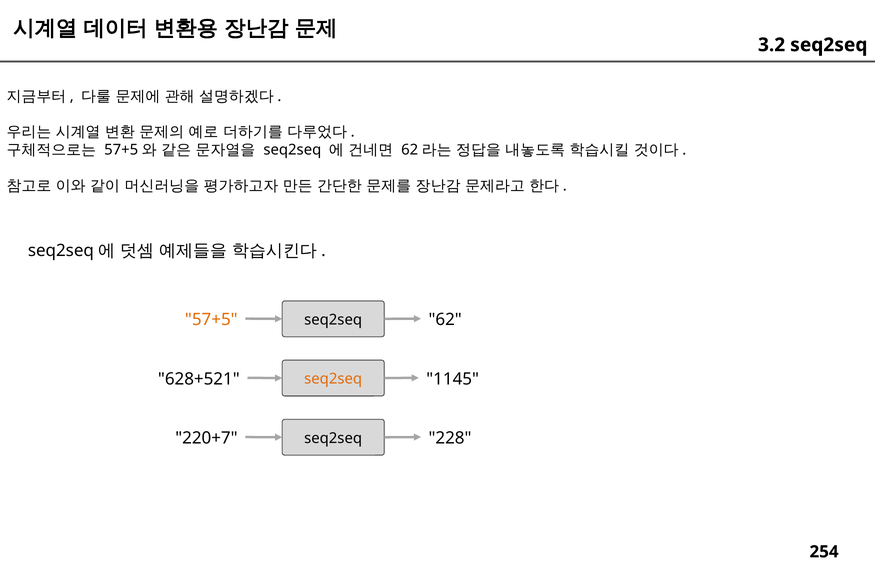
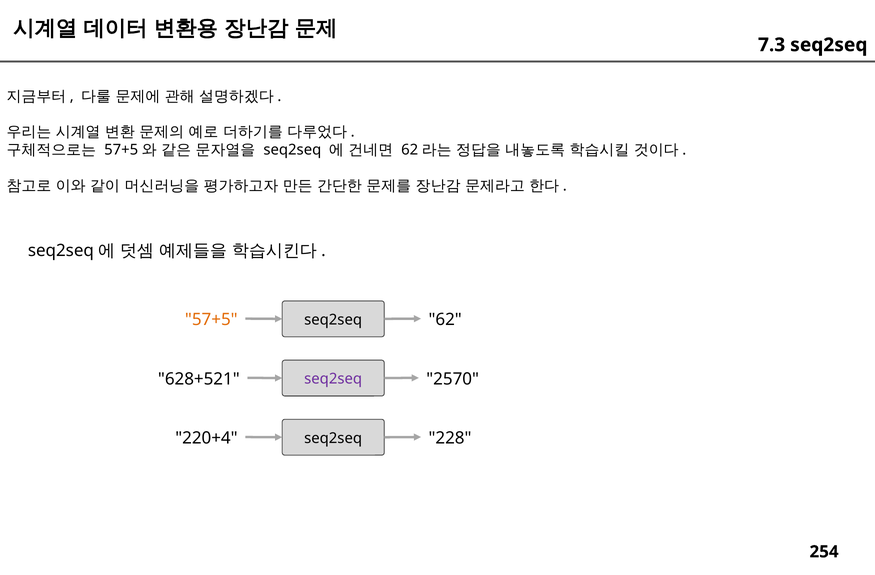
3.2: 3.2 -> 7.3
1145: 1145 -> 2570
seq2seq at (333, 379) colour: orange -> purple
220+7: 220+7 -> 220+4
